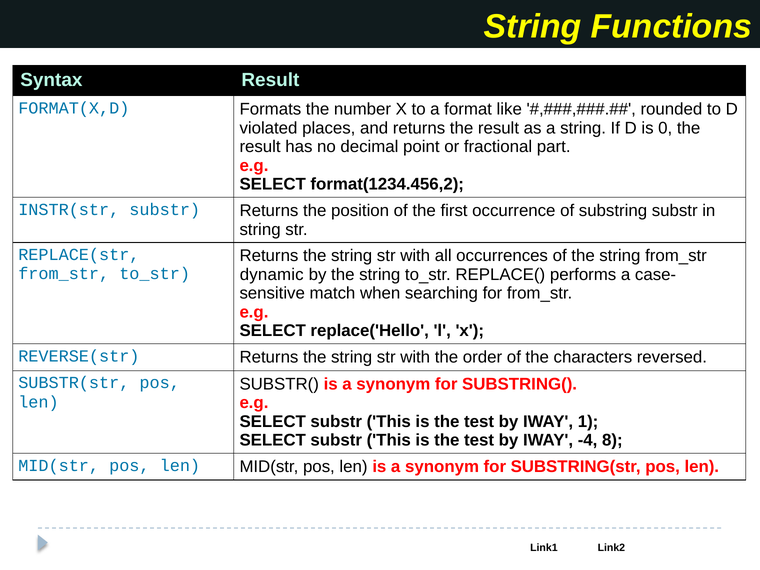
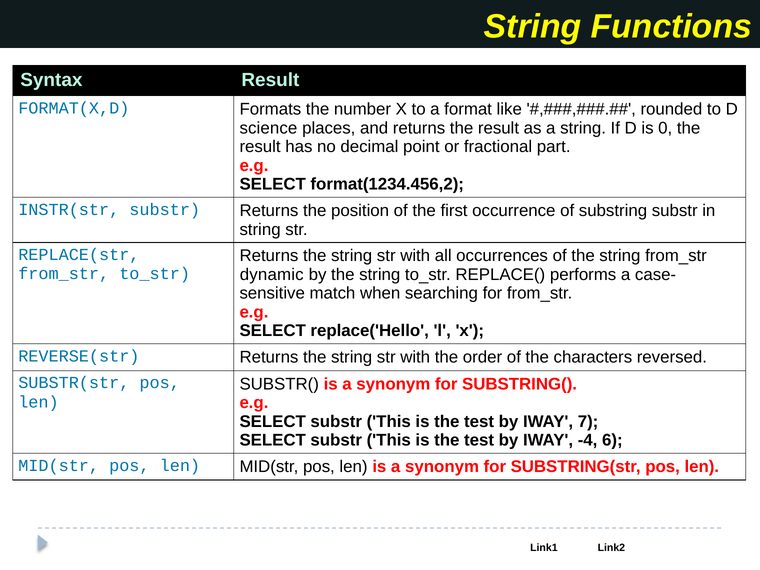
violated: violated -> science
1: 1 -> 7
8: 8 -> 6
